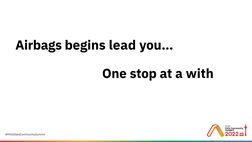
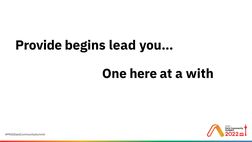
Airbags: Airbags -> Provide
stop: stop -> here
